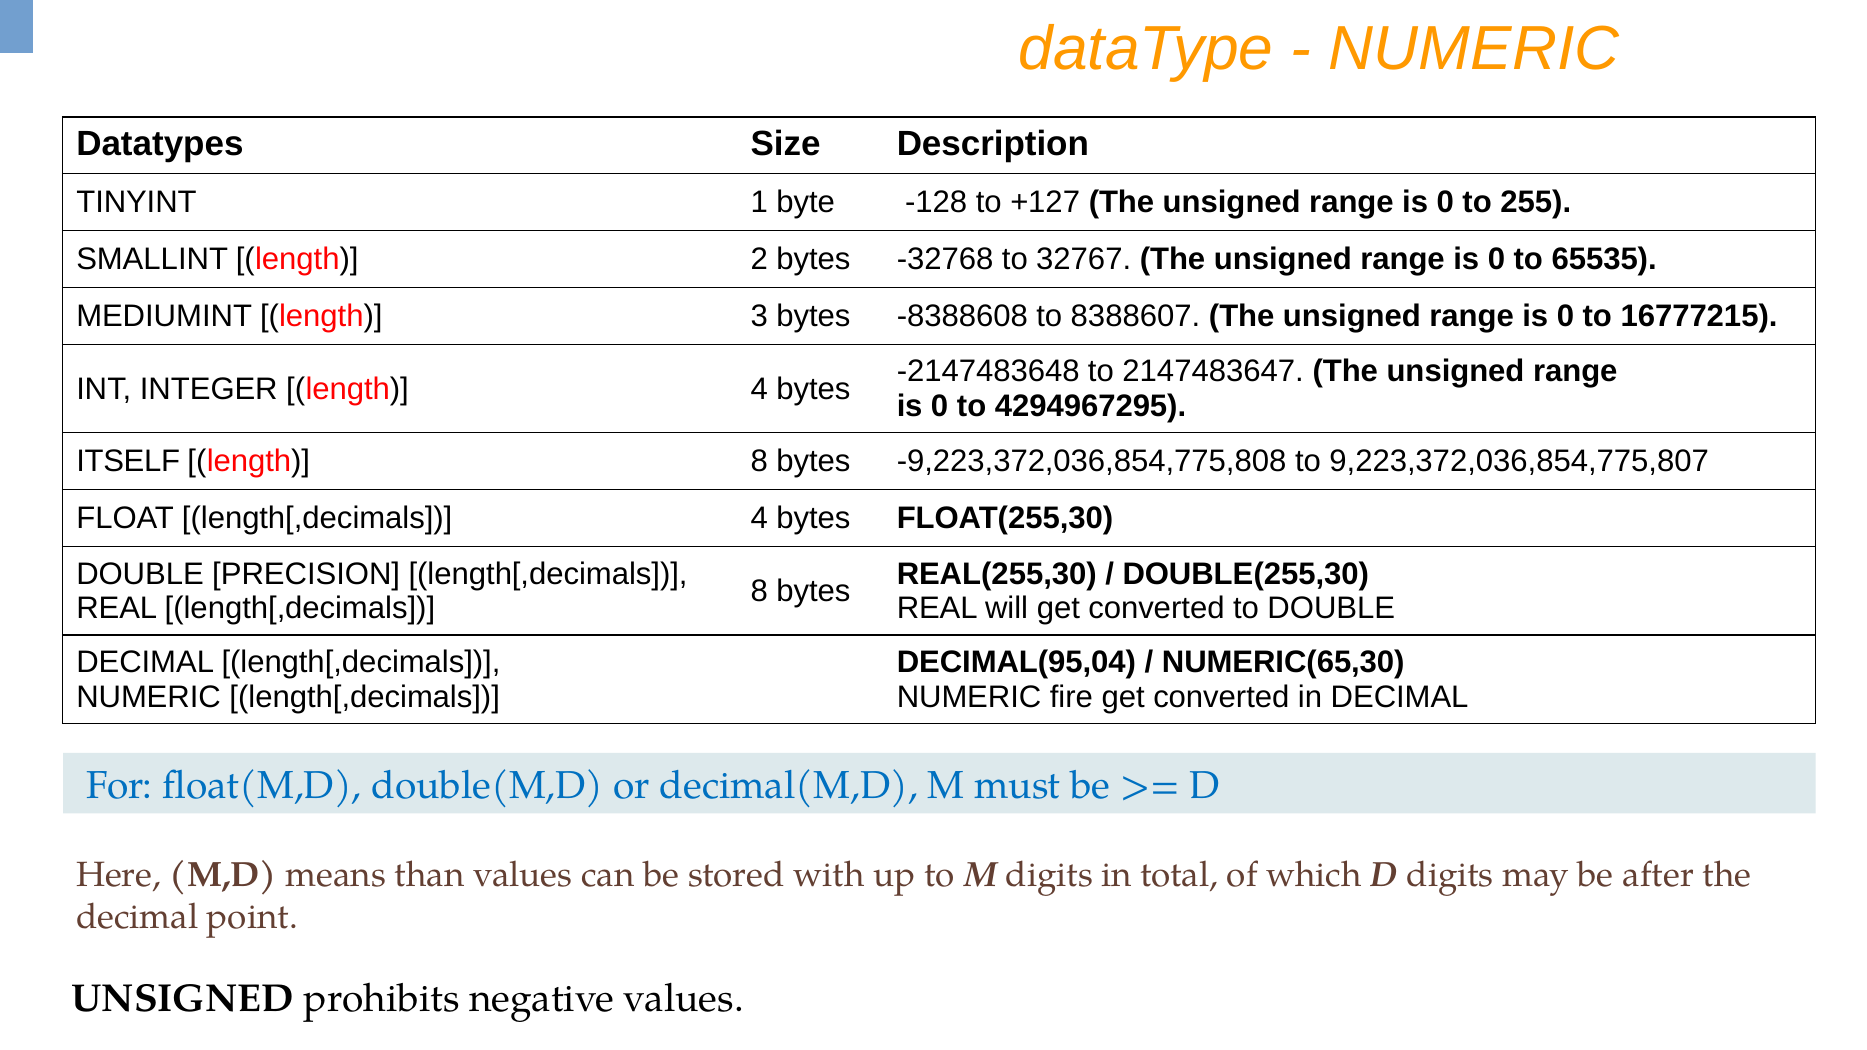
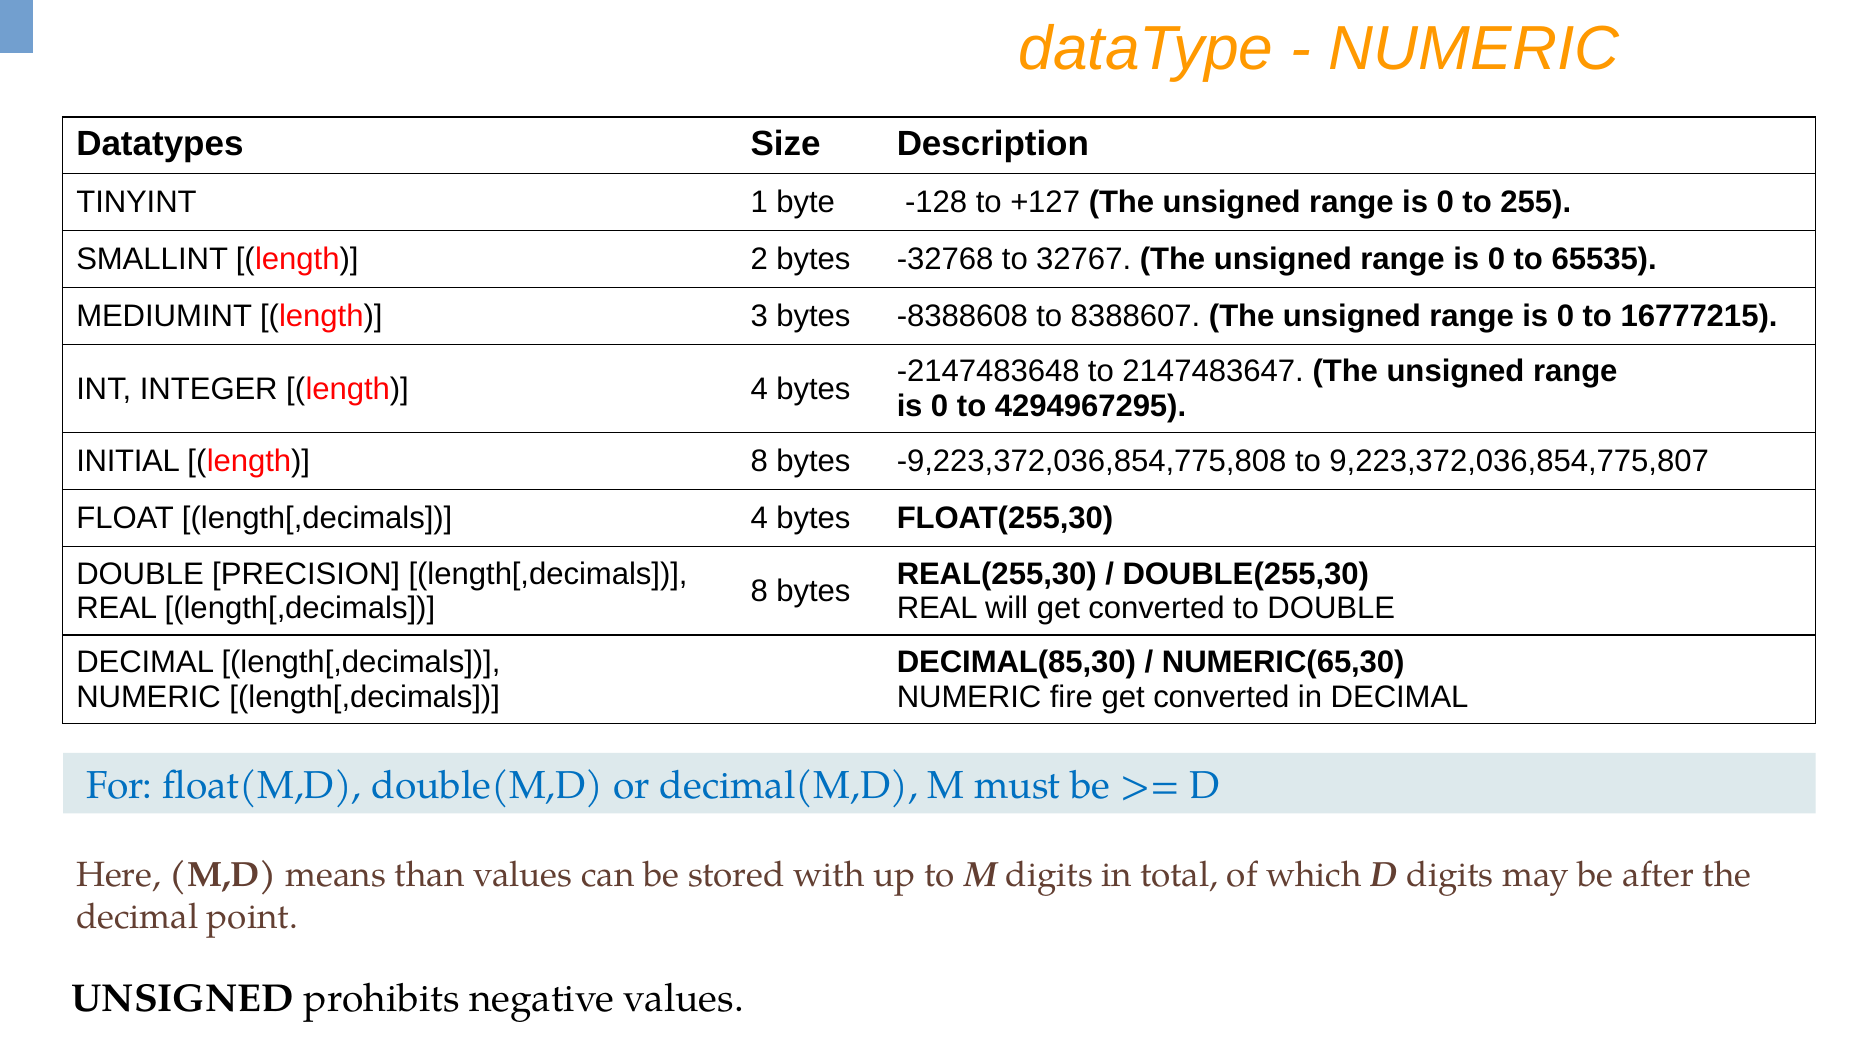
ITSELF: ITSELF -> INITIAL
DECIMAL(95,04: DECIMAL(95,04 -> DECIMAL(85,30
